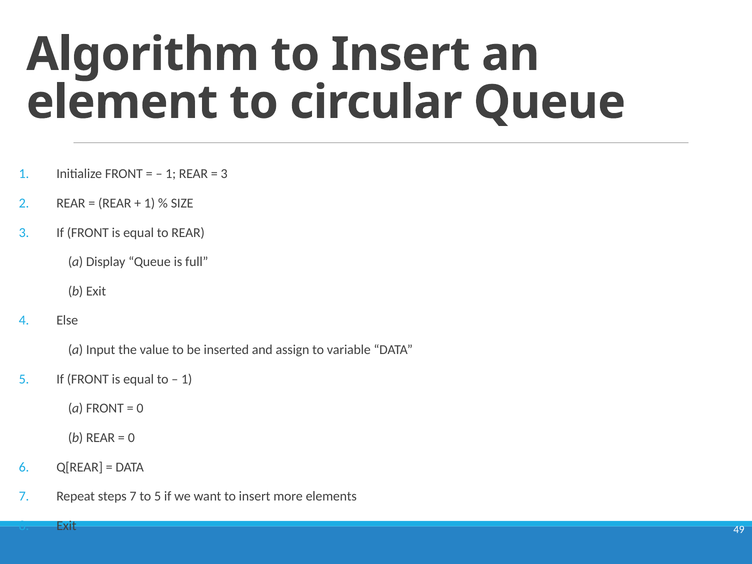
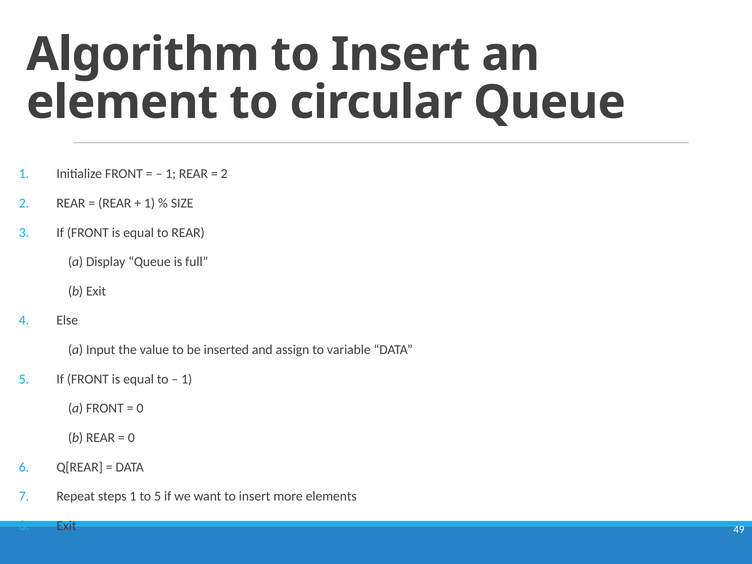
3 at (224, 174): 3 -> 2
steps 7: 7 -> 1
